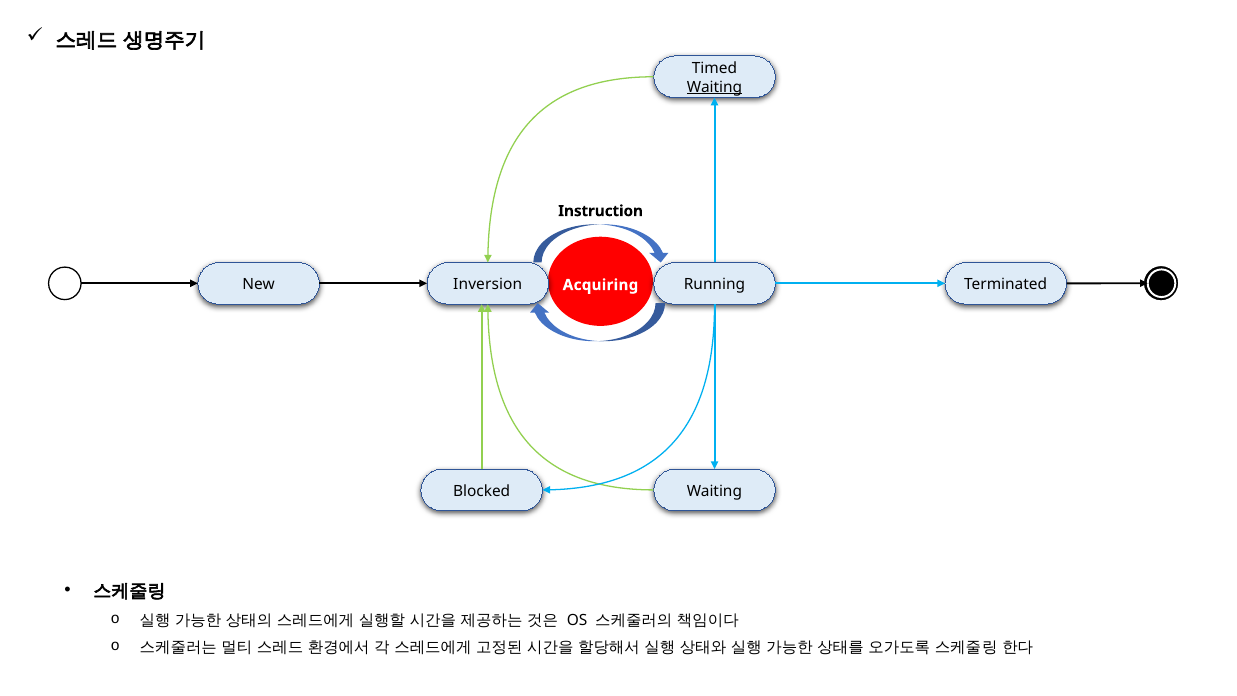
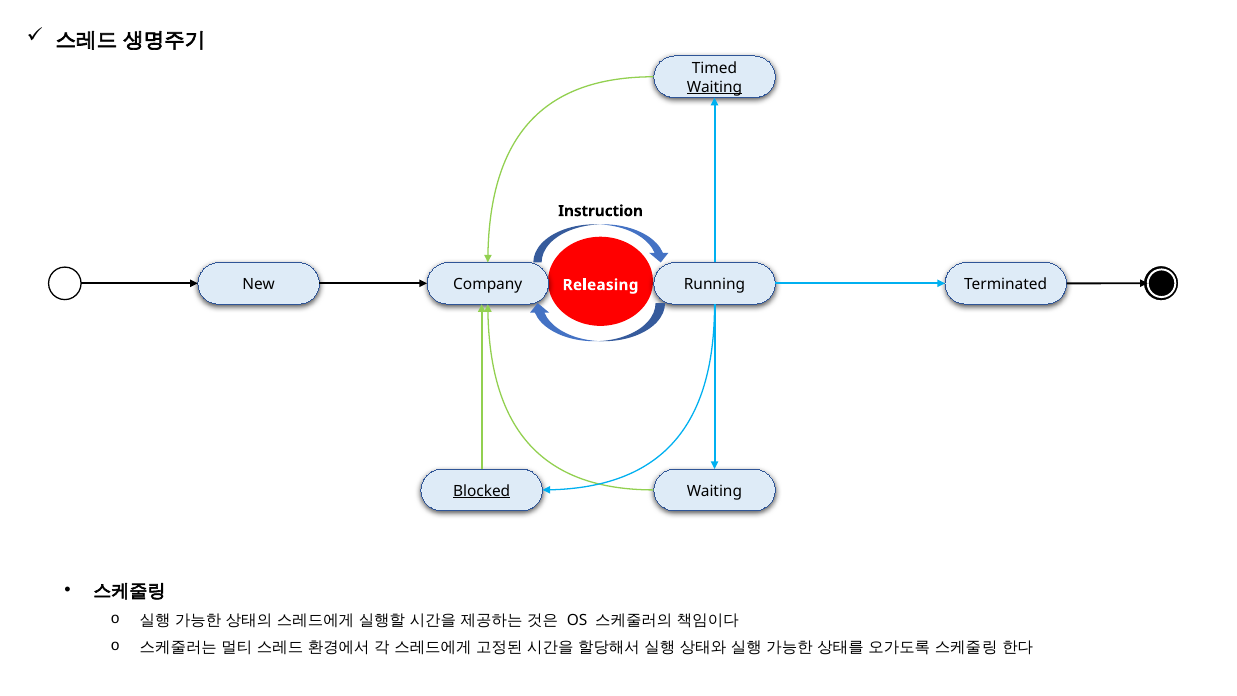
Inversion: Inversion -> Company
Acquiring: Acquiring -> Releasing
Blocked underline: none -> present
